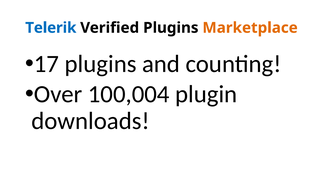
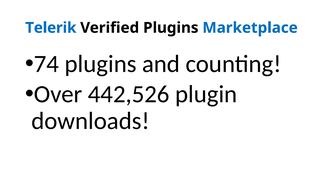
Marketplace colour: orange -> blue
17: 17 -> 74
100,004: 100,004 -> 442,526
